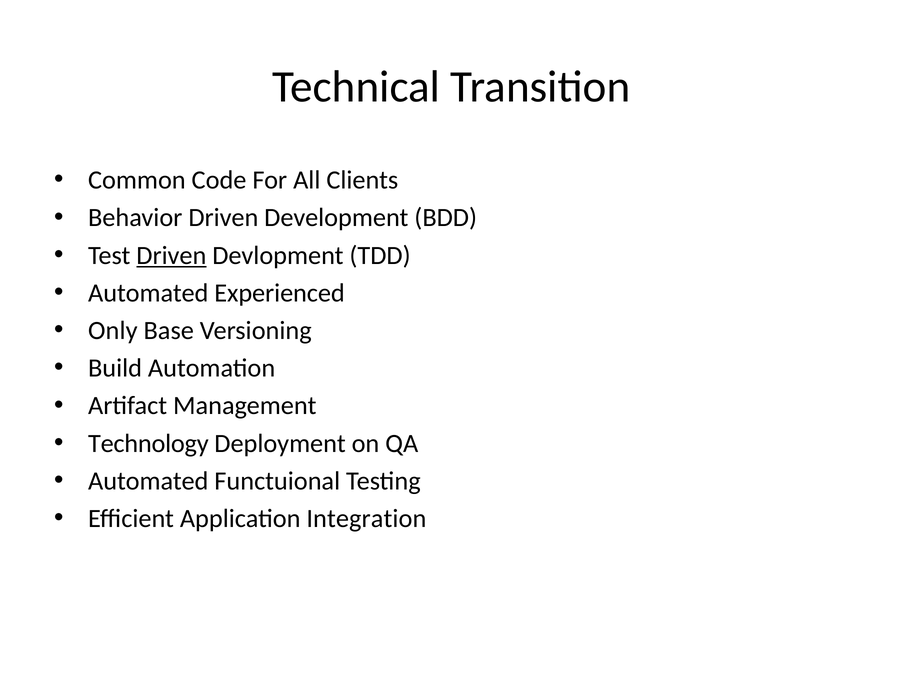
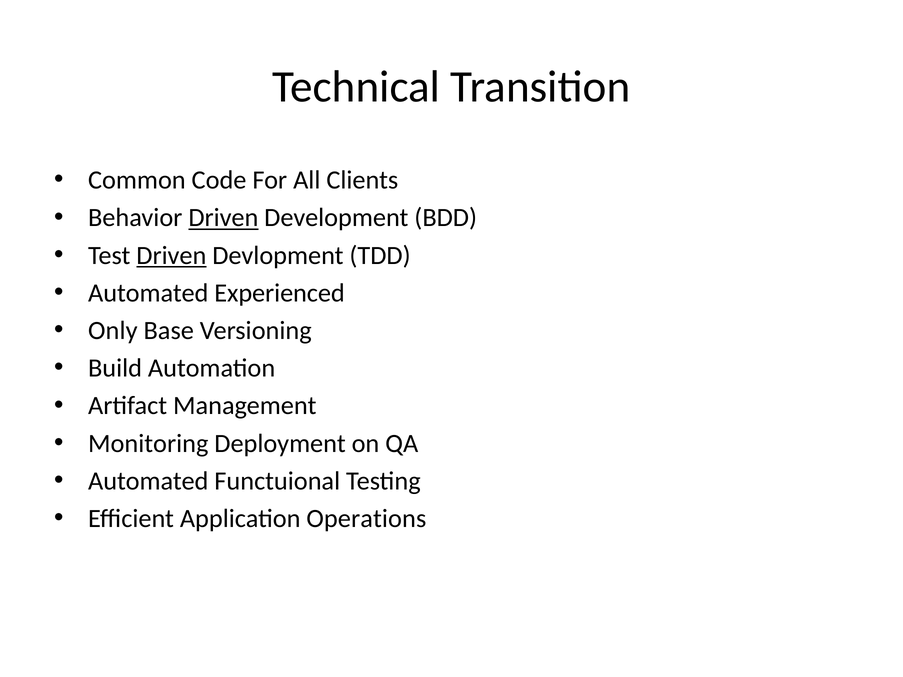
Driven at (223, 218) underline: none -> present
Technology: Technology -> Monitoring
Integration: Integration -> Operations
